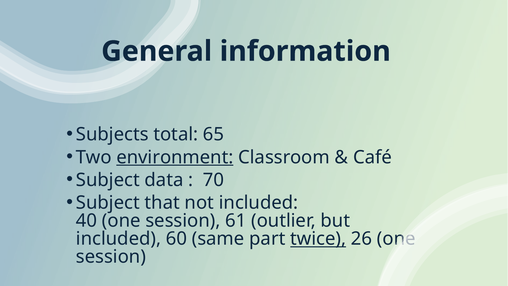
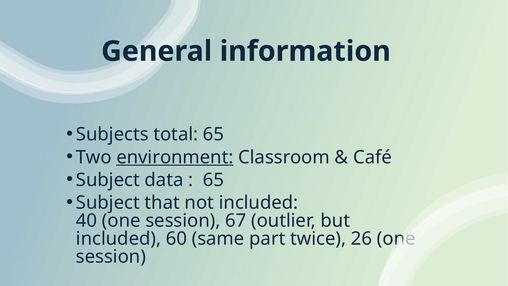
70 at (213, 180): 70 -> 65
61: 61 -> 67
twice underline: present -> none
